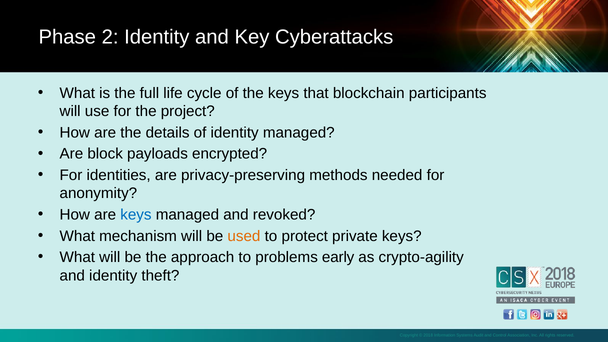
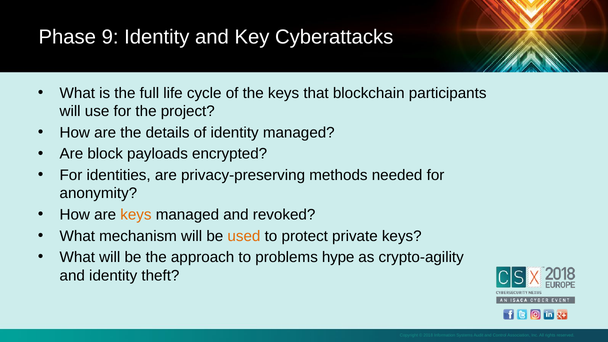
2: 2 -> 9
keys at (136, 215) colour: blue -> orange
early: early -> hype
